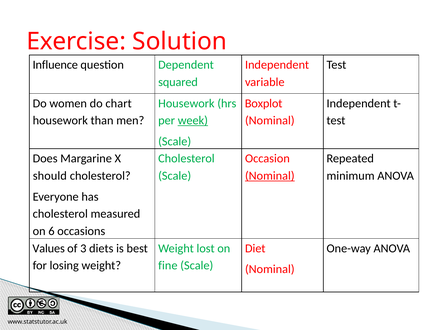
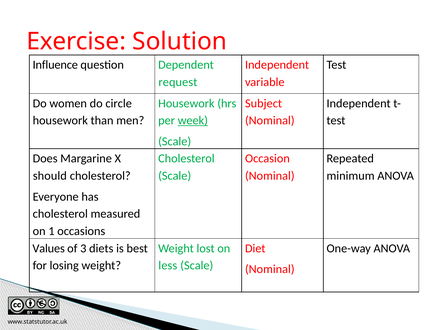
squared: squared -> request
chart: chart -> circle
Boxplot: Boxplot -> Subject
Nominal at (270, 176) underline: present -> none
6: 6 -> 1
fine: fine -> less
